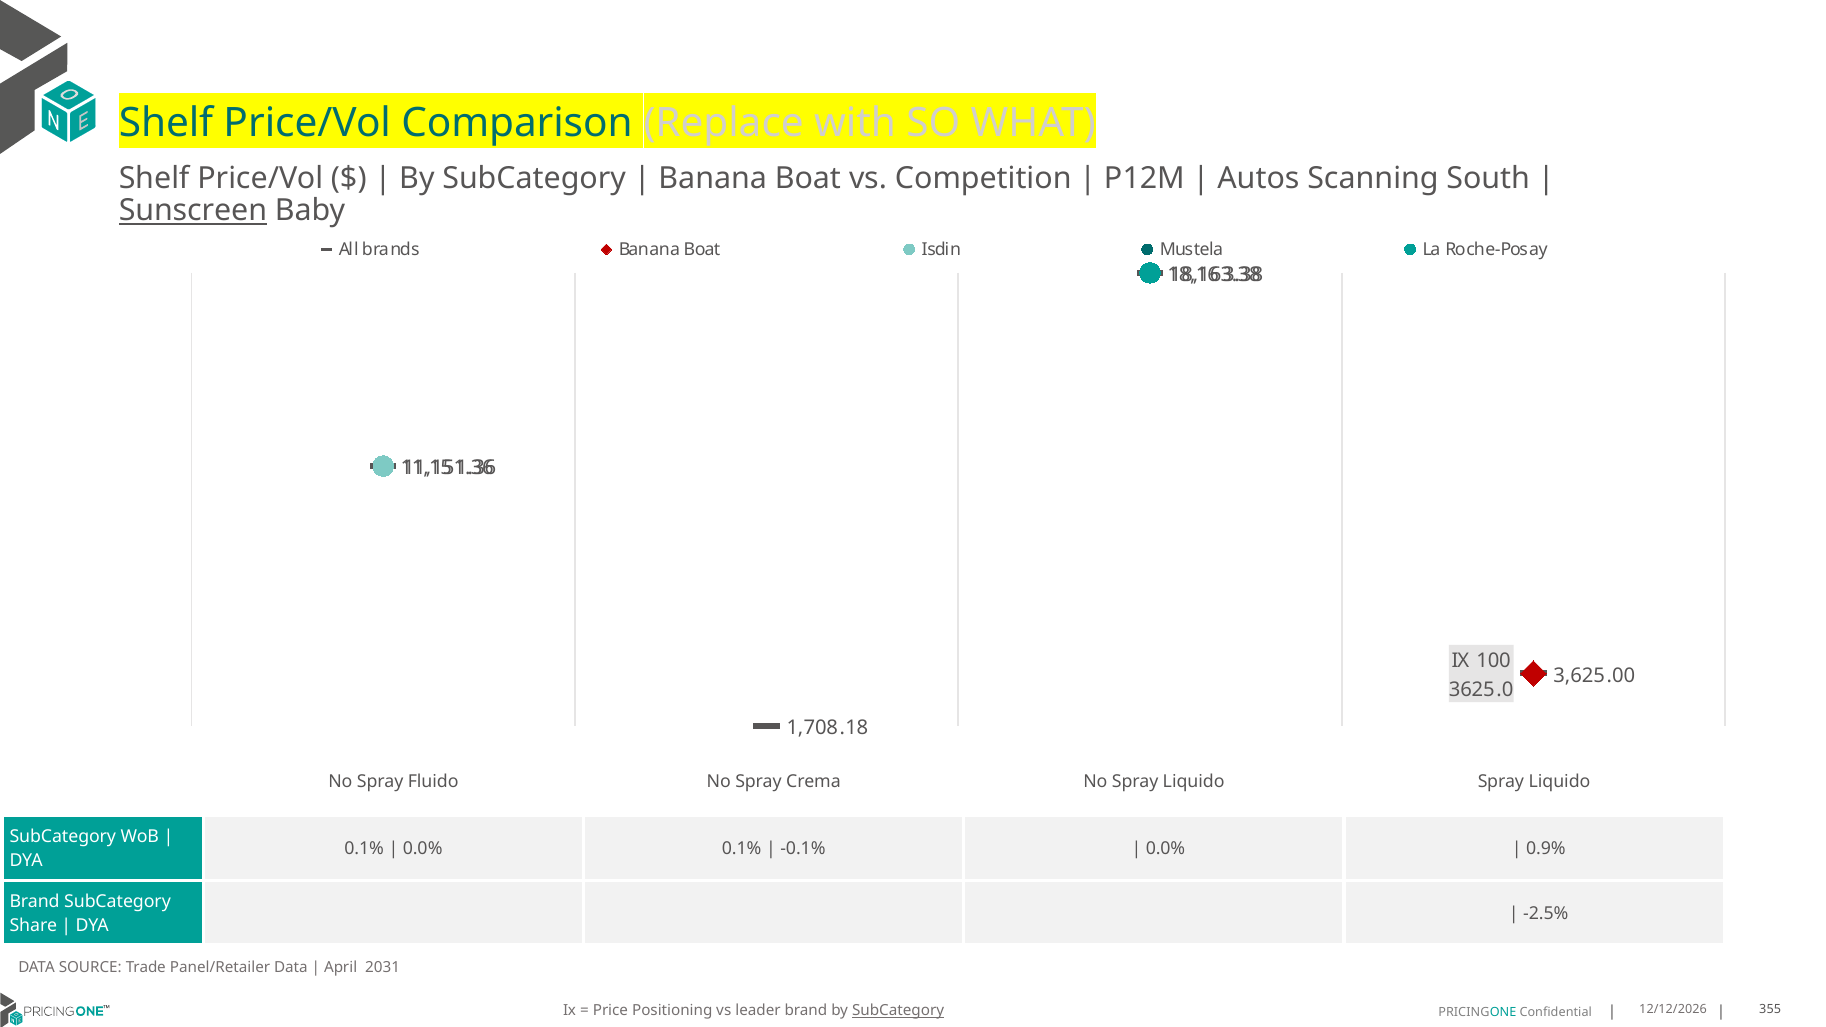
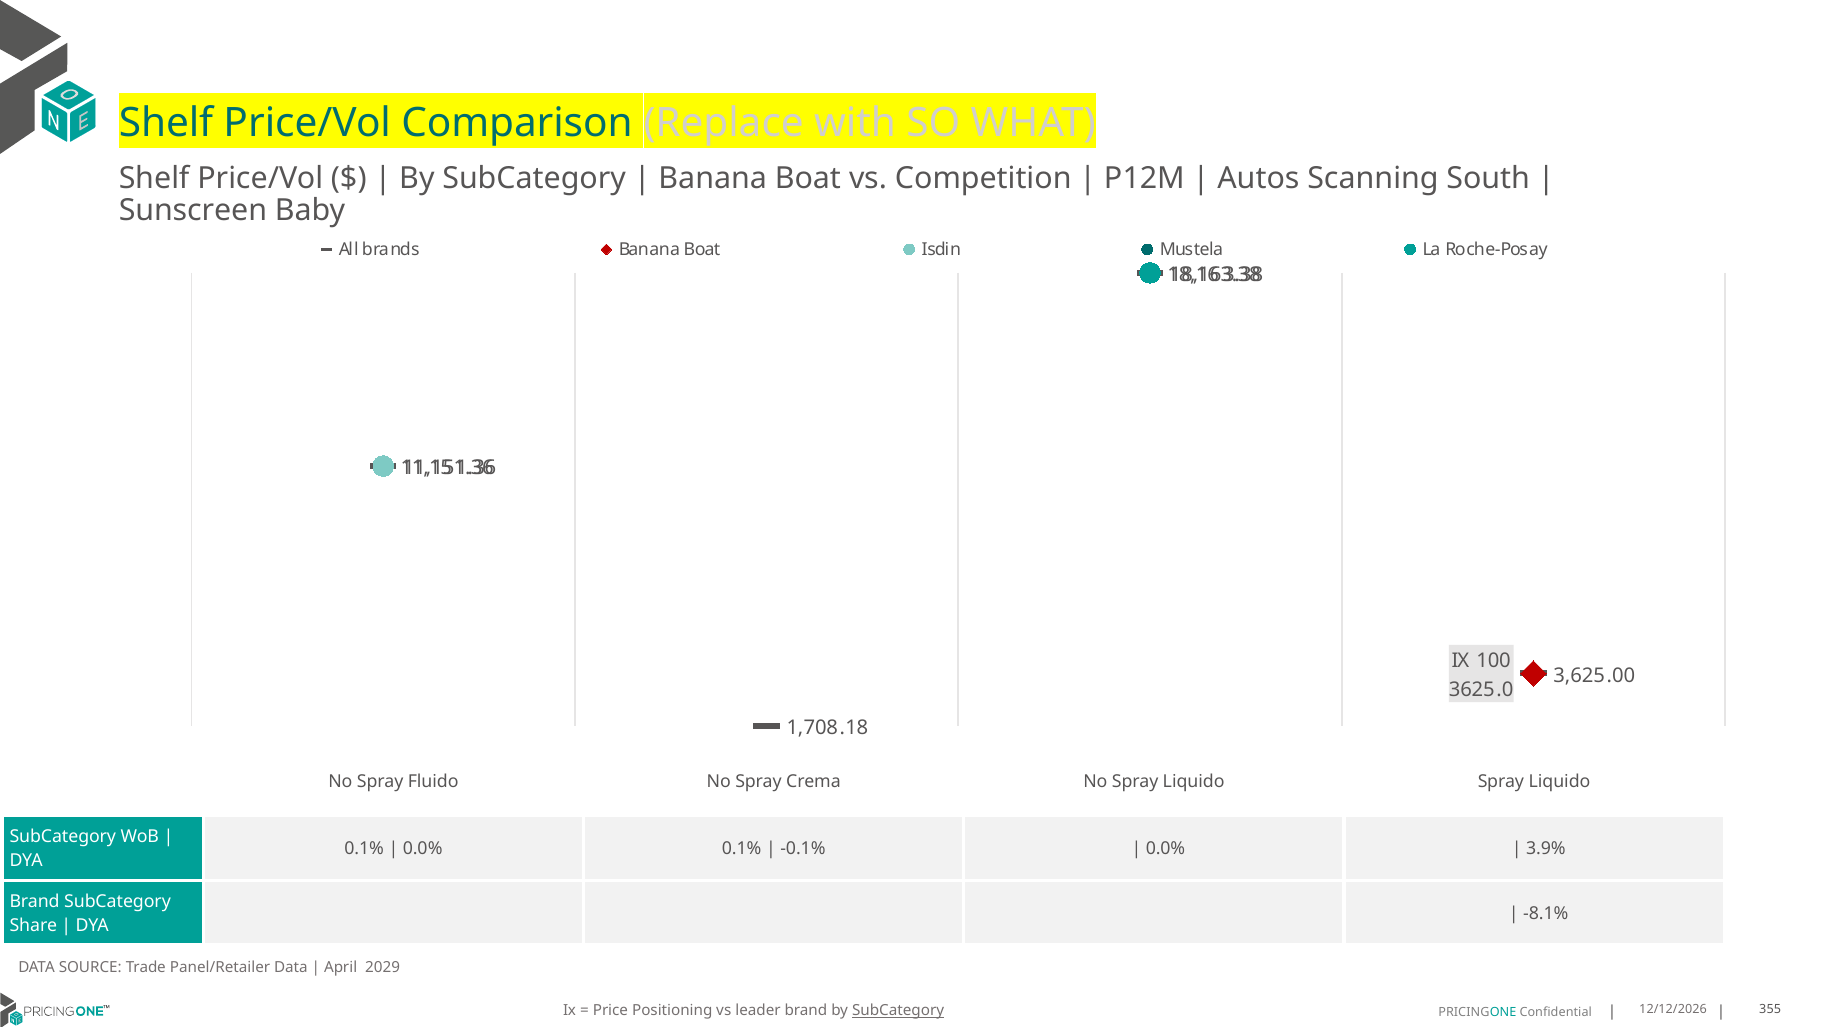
Sunscreen underline: present -> none
0.9%: 0.9% -> 3.9%
-2.5%: -2.5% -> -8.1%
2031: 2031 -> 2029
